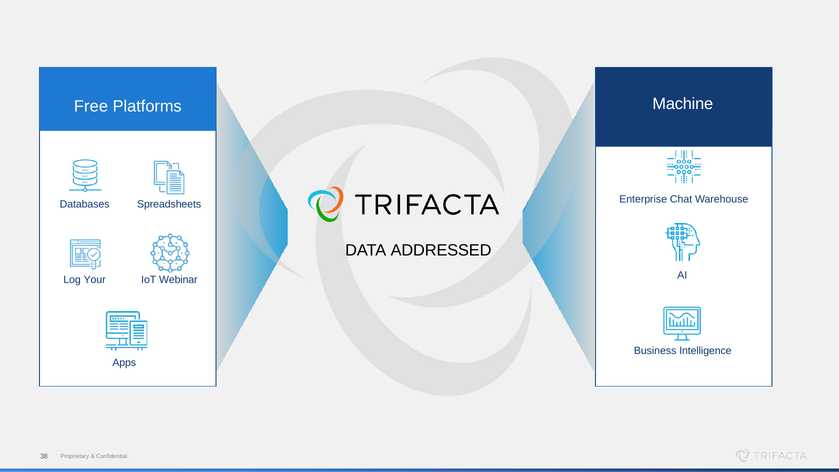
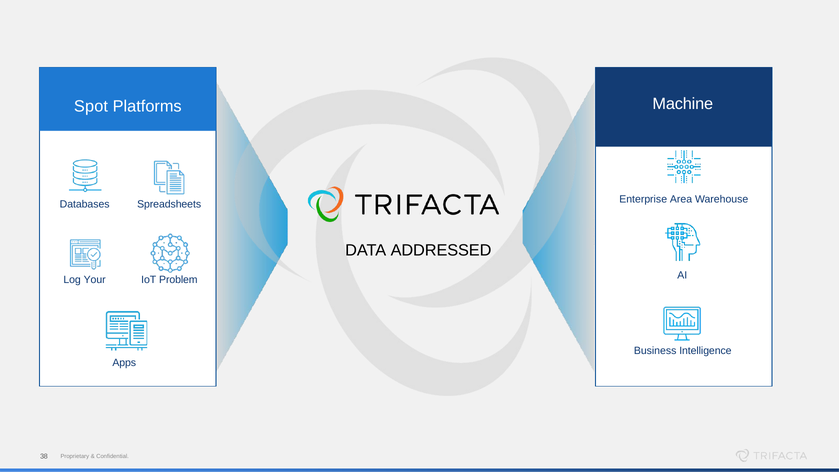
Free: Free -> Spot
Chat: Chat -> Area
Webinar: Webinar -> Problem
